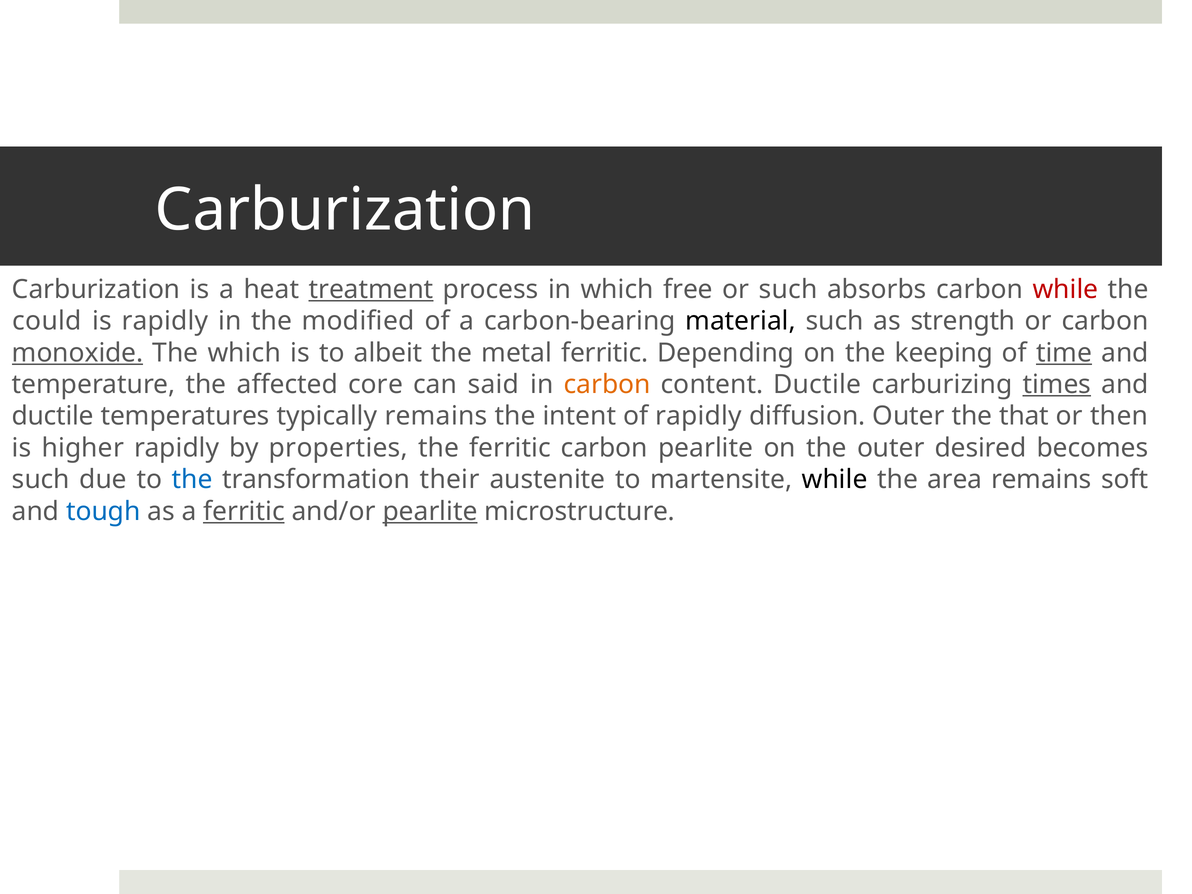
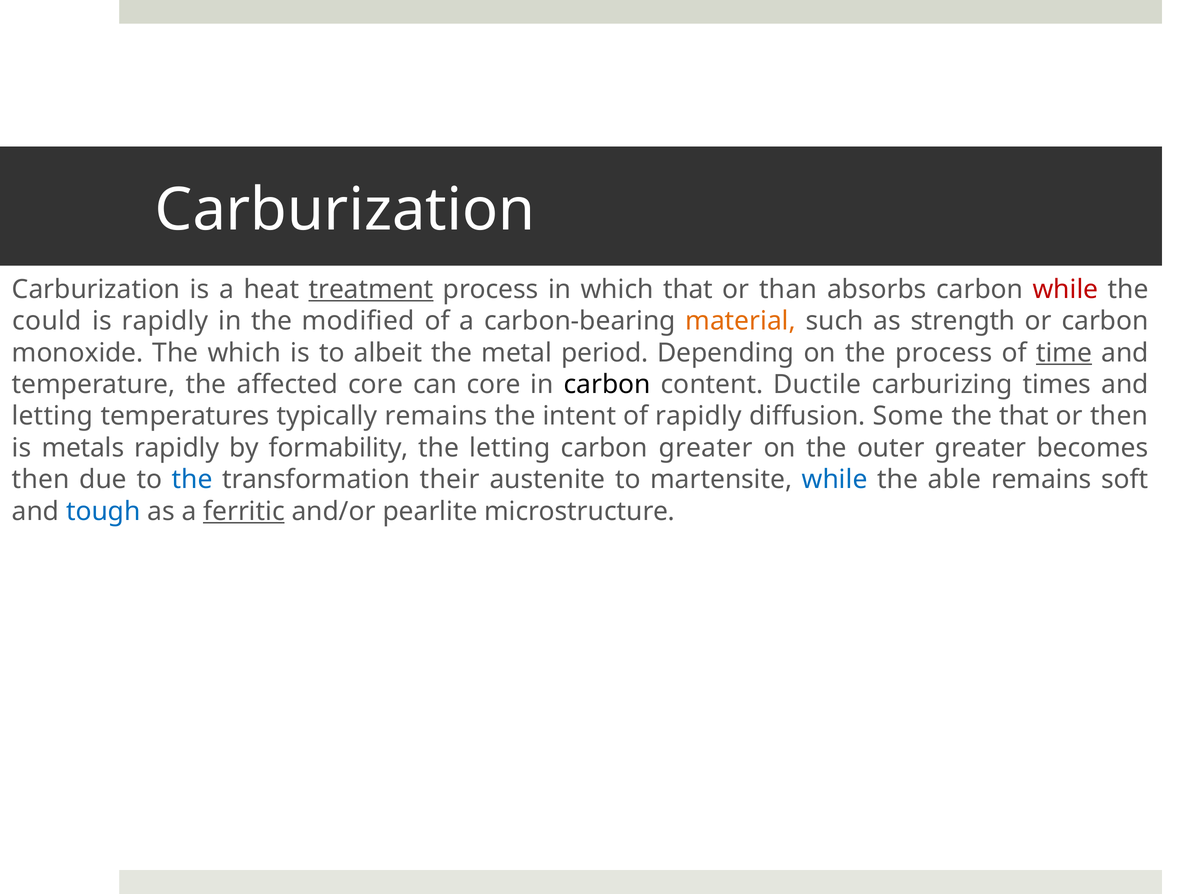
which free: free -> that
or such: such -> than
material colour: black -> orange
monoxide underline: present -> none
metal ferritic: ferritic -> period
the keeping: keeping -> process
can said: said -> core
carbon at (607, 385) colour: orange -> black
times underline: present -> none
ductile at (53, 416): ductile -> letting
diffusion Outer: Outer -> Some
higher: higher -> metals
properties: properties -> formability
the ferritic: ferritic -> letting
carbon pearlite: pearlite -> greater
outer desired: desired -> greater
such at (41, 480): such -> then
while at (835, 480) colour: black -> blue
area: area -> able
pearlite at (430, 511) underline: present -> none
